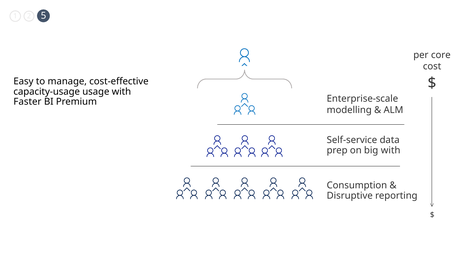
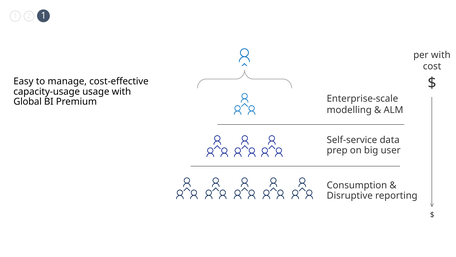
2 5: 5 -> 1
per core: core -> with
Faster: Faster -> Global
big with: with -> user
